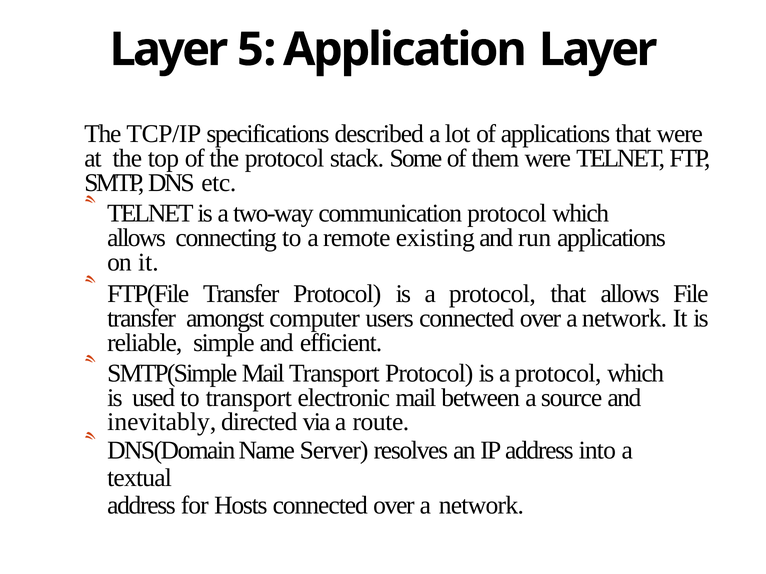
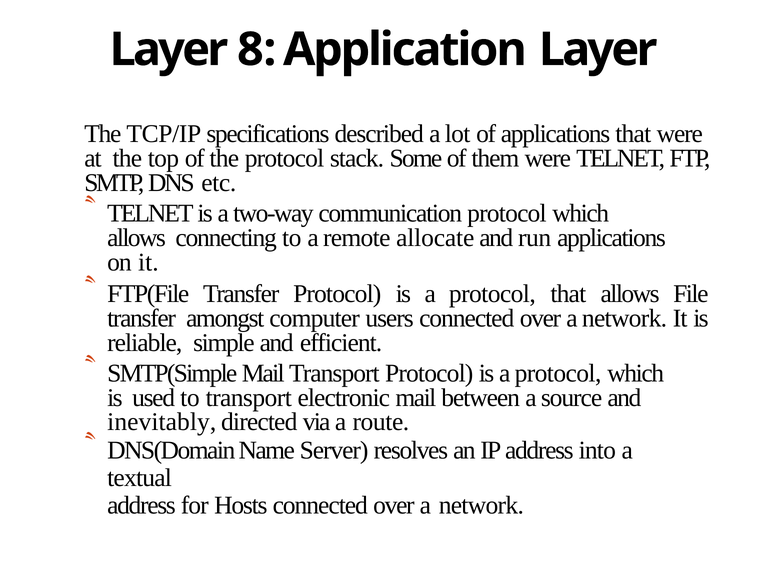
5: 5 -> 8
existing: existing -> allocate
